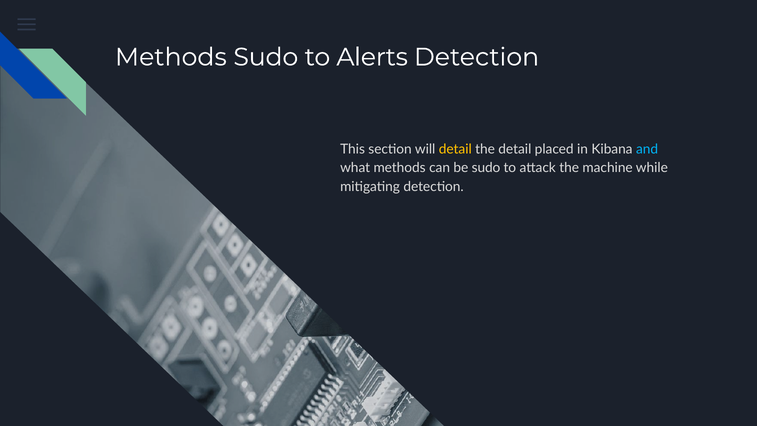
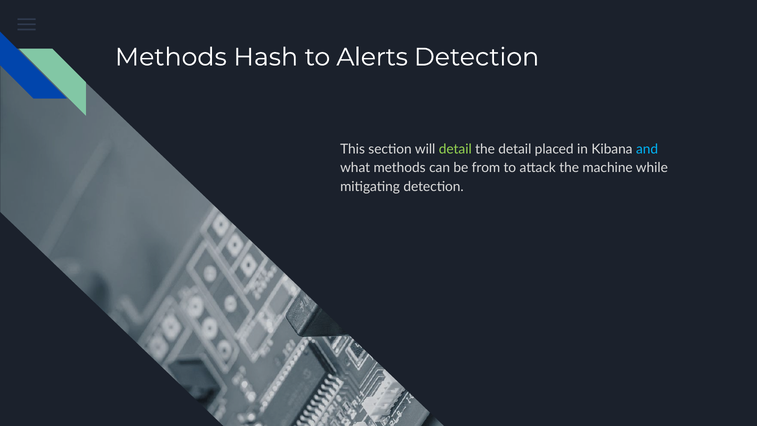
Methods Sudo: Sudo -> Hash
detail at (455, 149) colour: yellow -> light green
be sudo: sudo -> from
